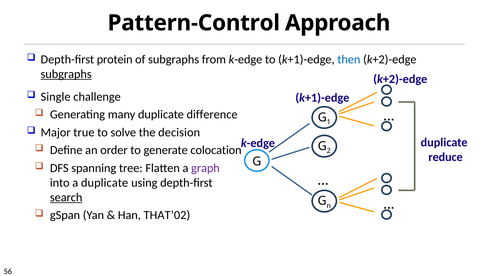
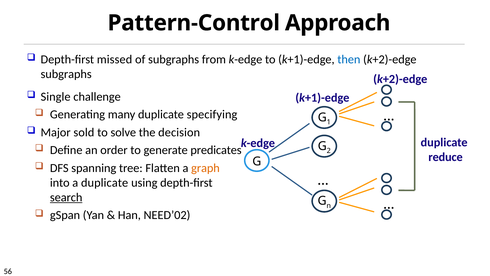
protein: protein -> missed
subgraphs at (66, 74) underline: present -> none
difference: difference -> specifying
true: true -> sold
colocation: colocation -> predicates
graph colour: purple -> orange
THAT’02: THAT’02 -> NEED’02
